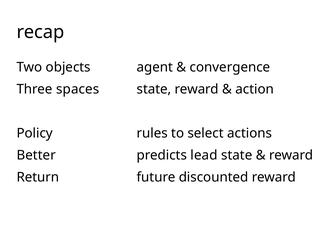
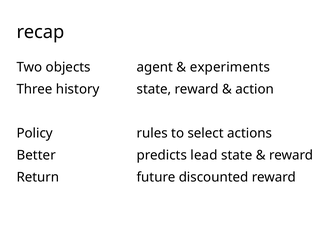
convergence: convergence -> experiments
spaces: spaces -> history
